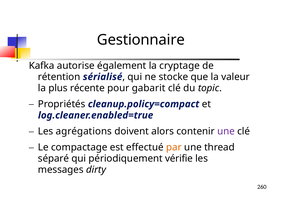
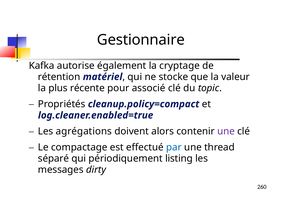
sérialisé: sérialisé -> matériel
gabarit: gabarit -> associé
par colour: orange -> blue
vérifie: vérifie -> listing
